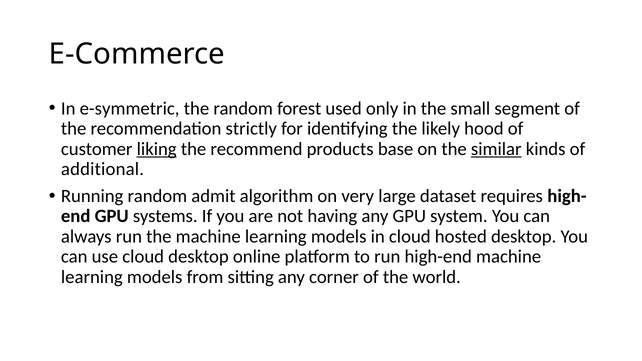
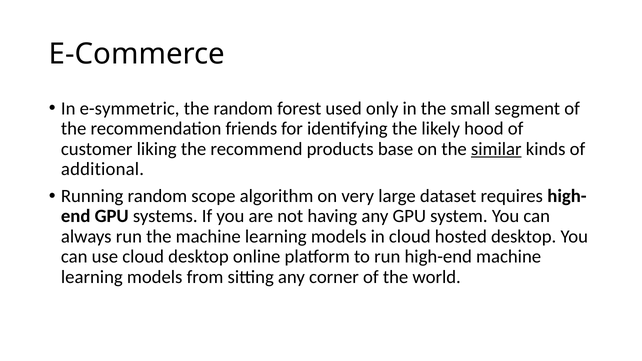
strictly: strictly -> friends
liking underline: present -> none
admit: admit -> scope
